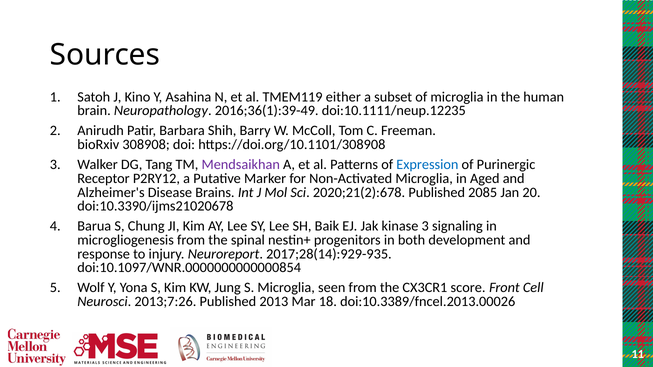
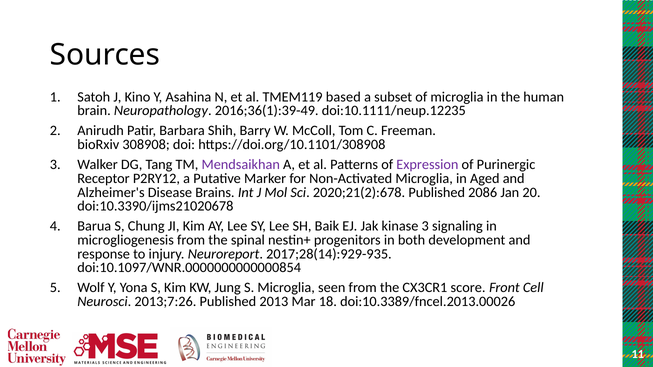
either: either -> based
Expression colour: blue -> purple
2085: 2085 -> 2086
